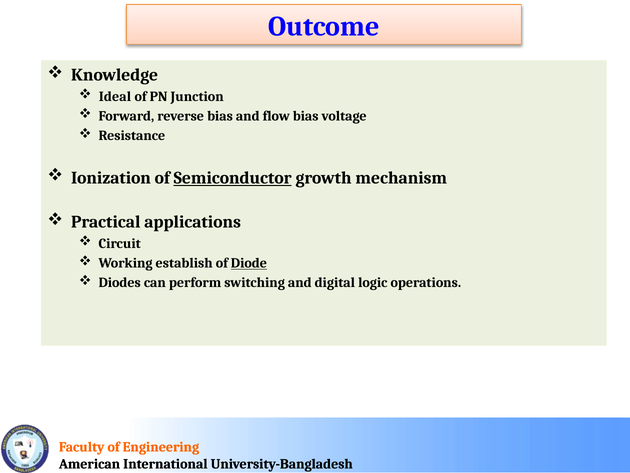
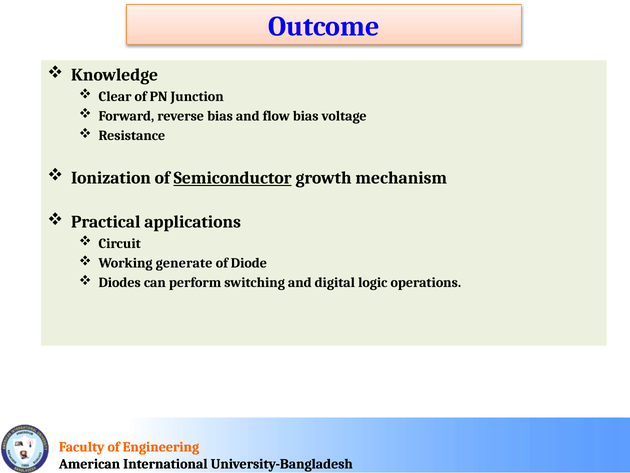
Ideal: Ideal -> Clear
establish: establish -> generate
Diode underline: present -> none
